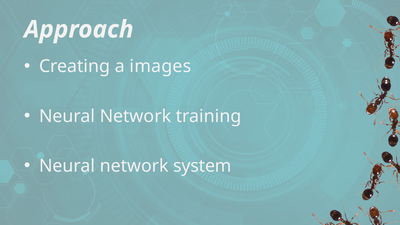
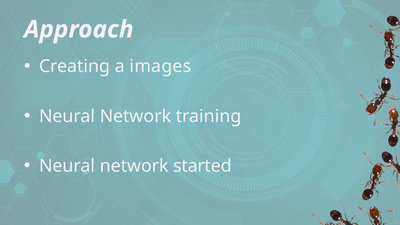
system: system -> started
